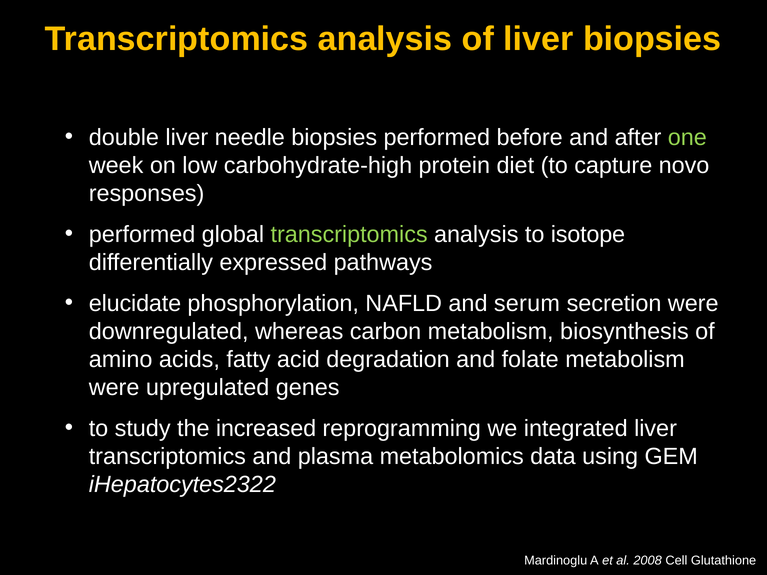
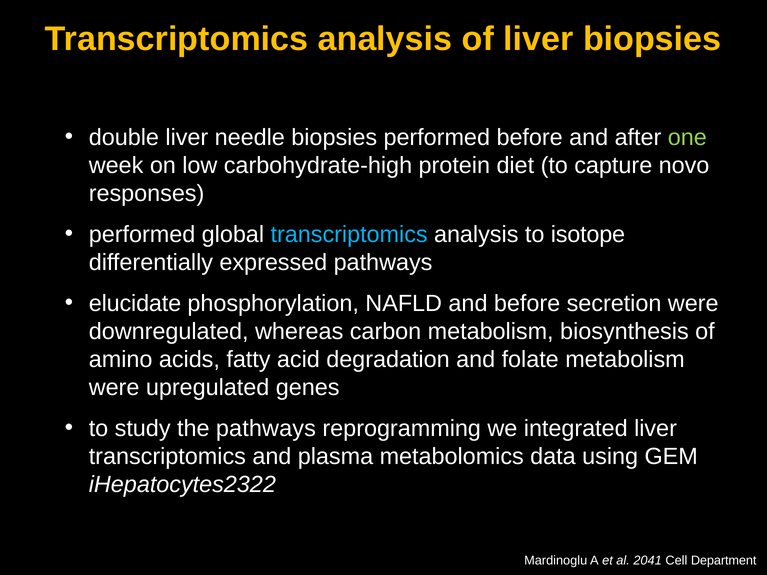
transcriptomics at (349, 234) colour: light green -> light blue
and serum: serum -> before
the increased: increased -> pathways
2008: 2008 -> 2041
Glutathione: Glutathione -> Department
